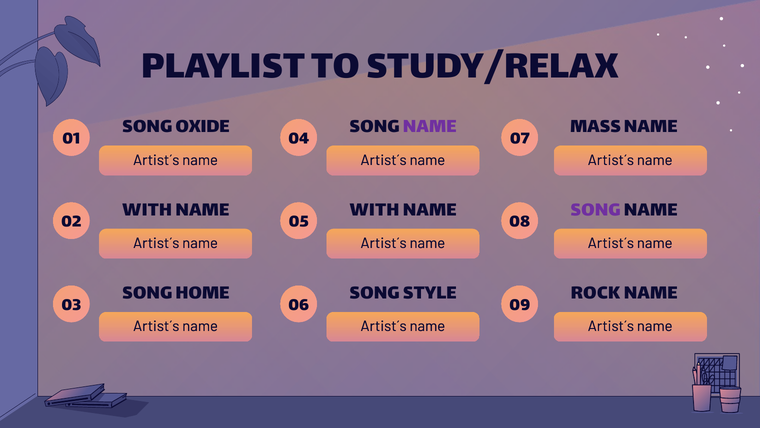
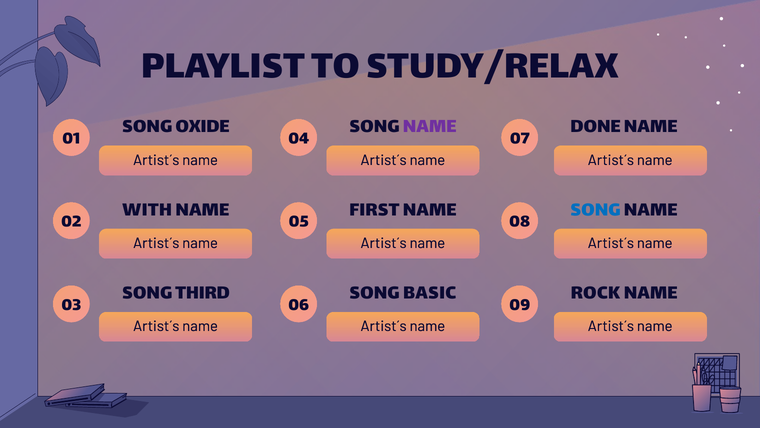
MASS: MASS -> DONE
WITH at (374, 208): WITH -> FIRST
SONG at (595, 208) colour: purple -> blue
HOME: HOME -> THIRD
STYLE: STYLE -> BASIC
